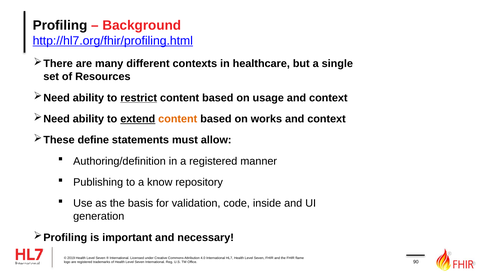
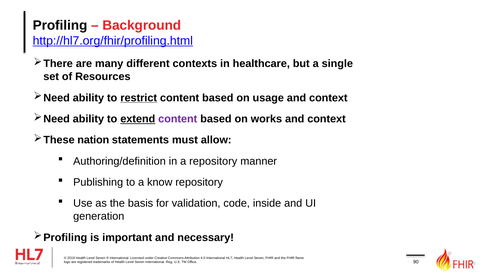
content at (178, 119) colour: orange -> purple
define: define -> nation
a registered: registered -> repository
